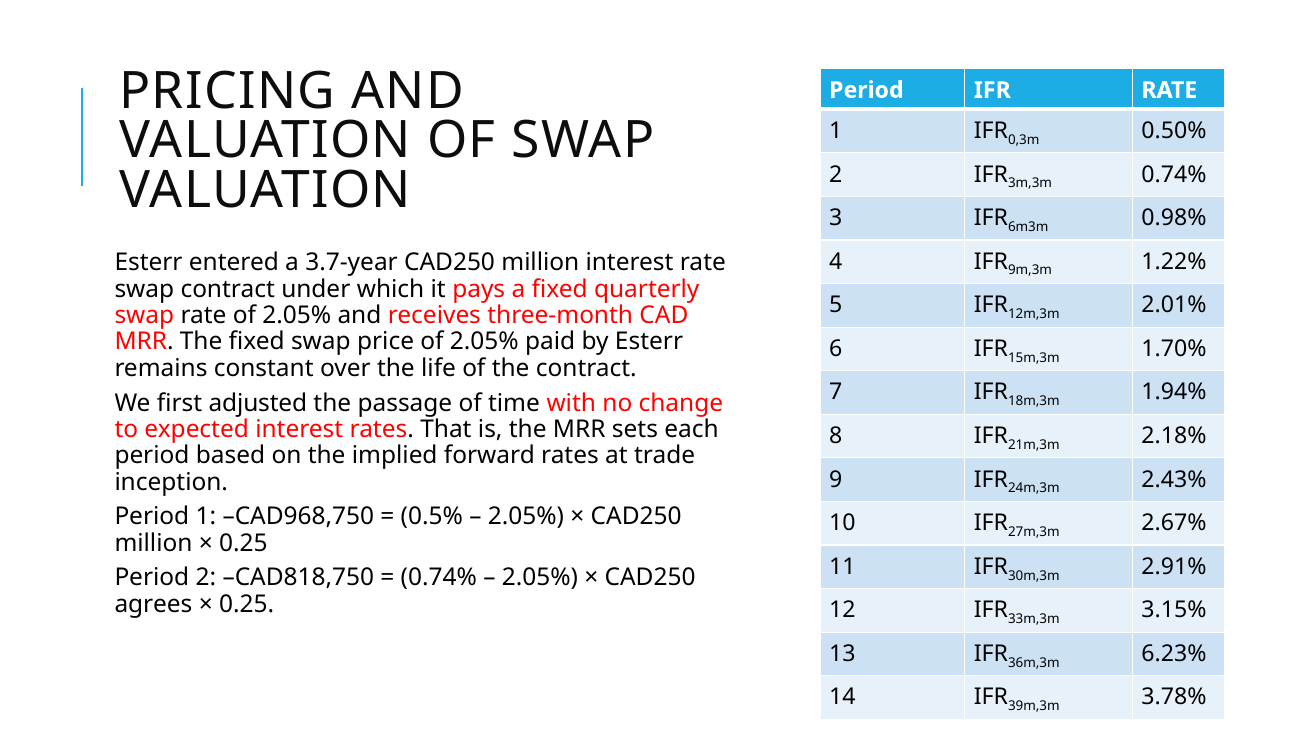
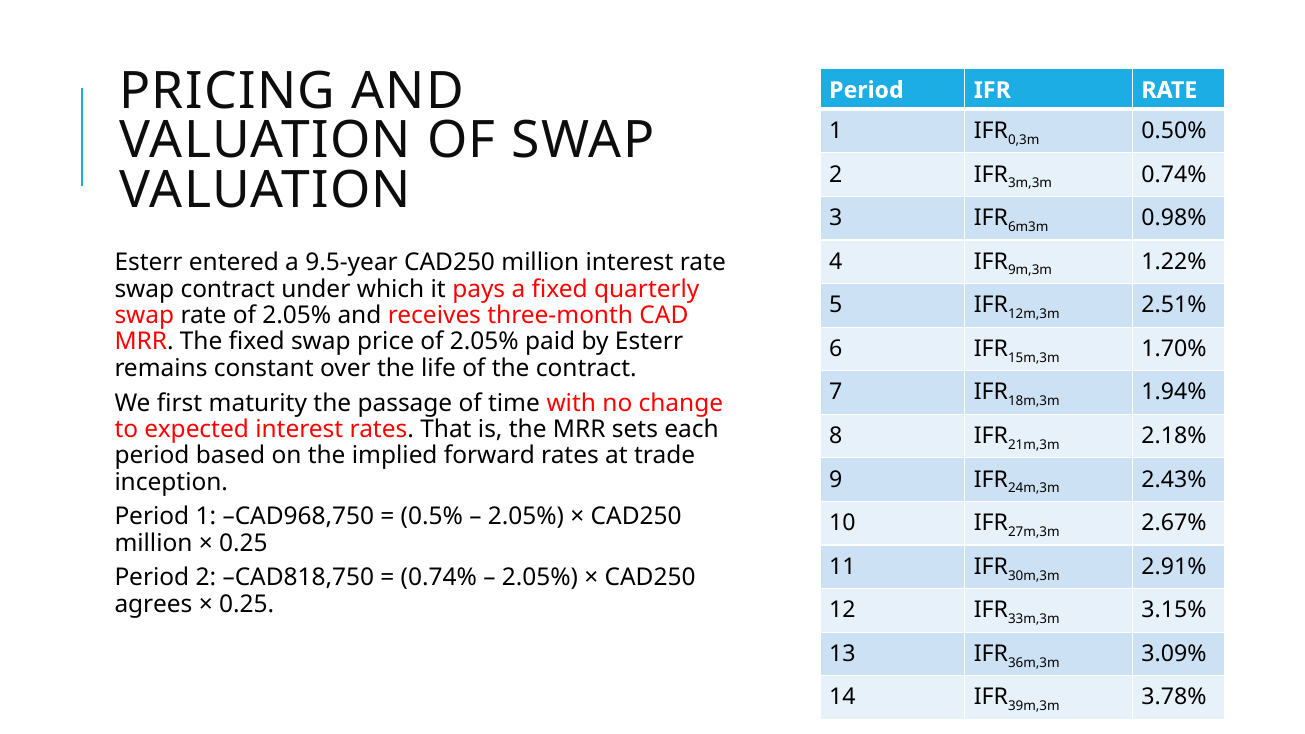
3.7-year: 3.7-year -> 9.5-year
2.01%: 2.01% -> 2.51%
adjusted: adjusted -> maturity
6.23%: 6.23% -> 3.09%
